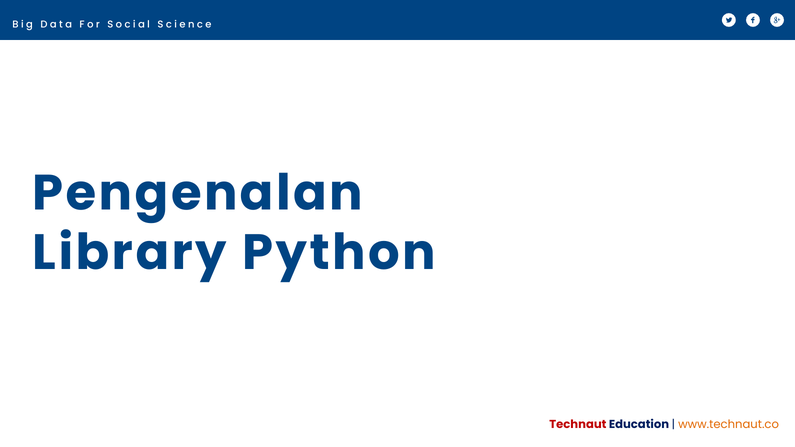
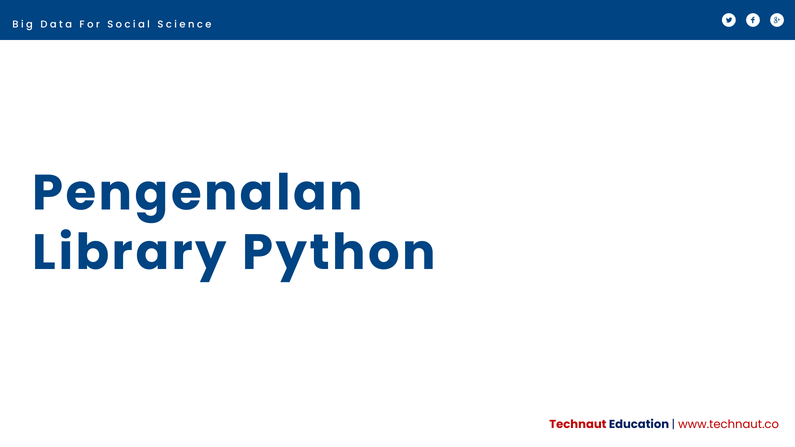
www.technaut.co colour: orange -> red
